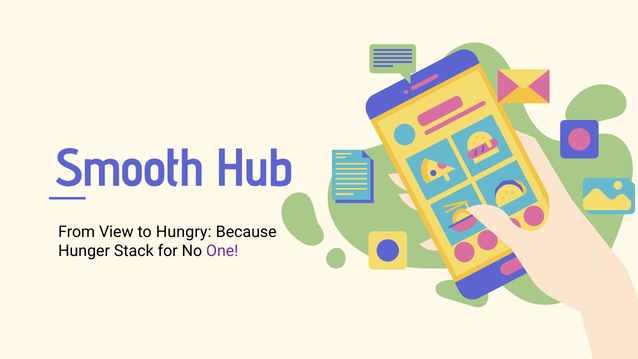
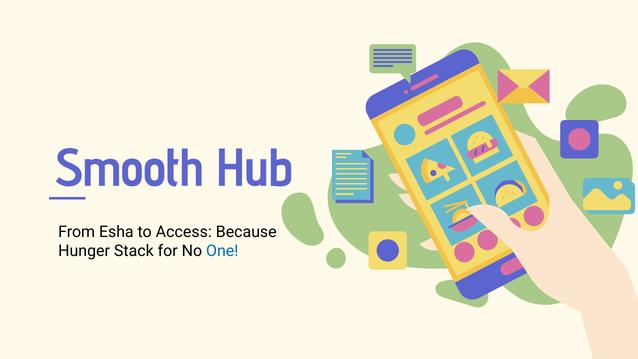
View: View -> Esha
Hungry: Hungry -> Access
One colour: purple -> blue
